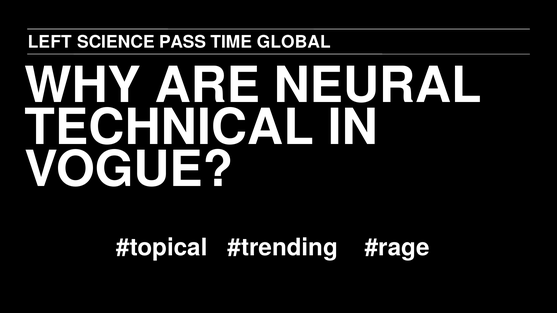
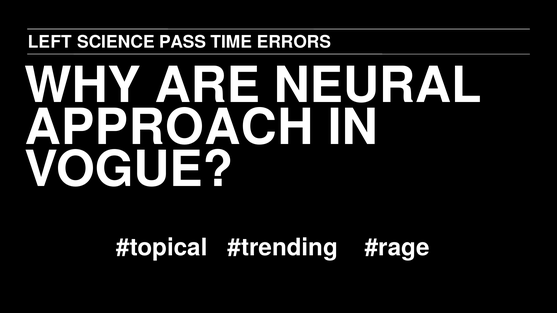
GLOBAL: GLOBAL -> ERRORS
TECHNICAL: TECHNICAL -> APPROACH
